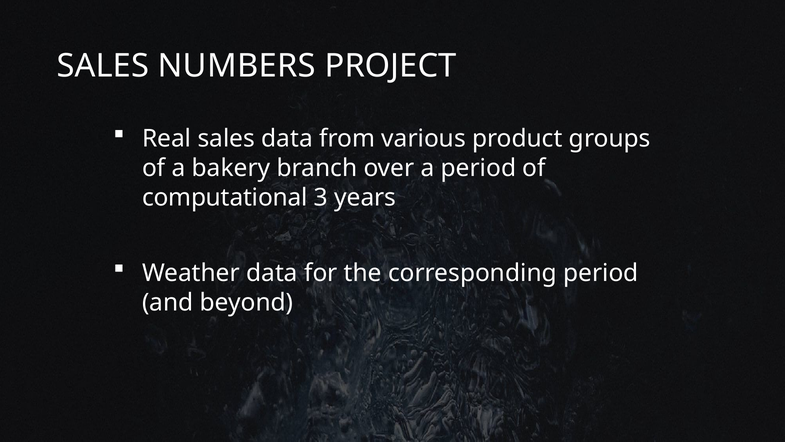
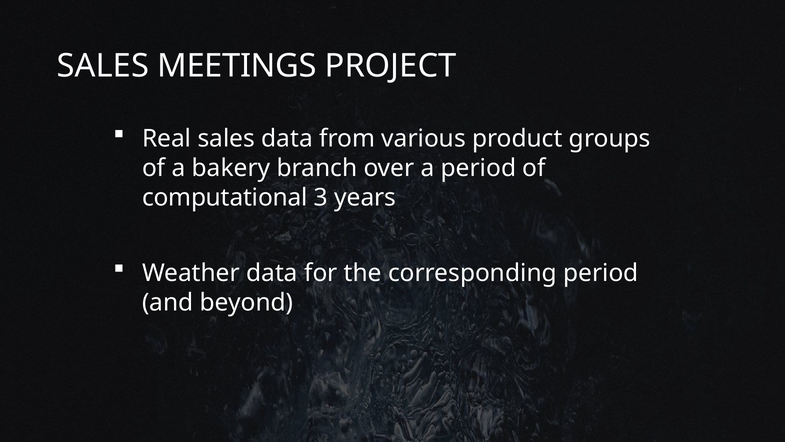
NUMBERS: NUMBERS -> MEETINGS
